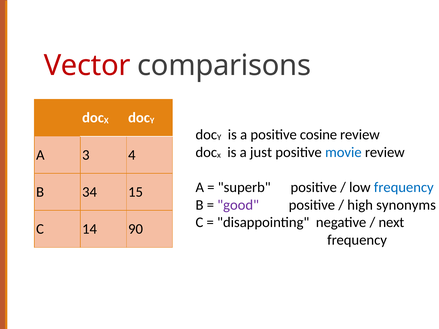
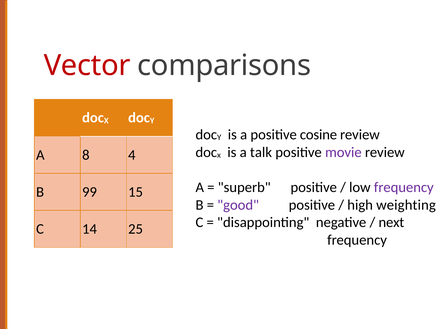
just: just -> talk
movie colour: blue -> purple
3: 3 -> 8
frequency at (404, 188) colour: blue -> purple
34: 34 -> 99
synonyms: synonyms -> weighting
90: 90 -> 25
